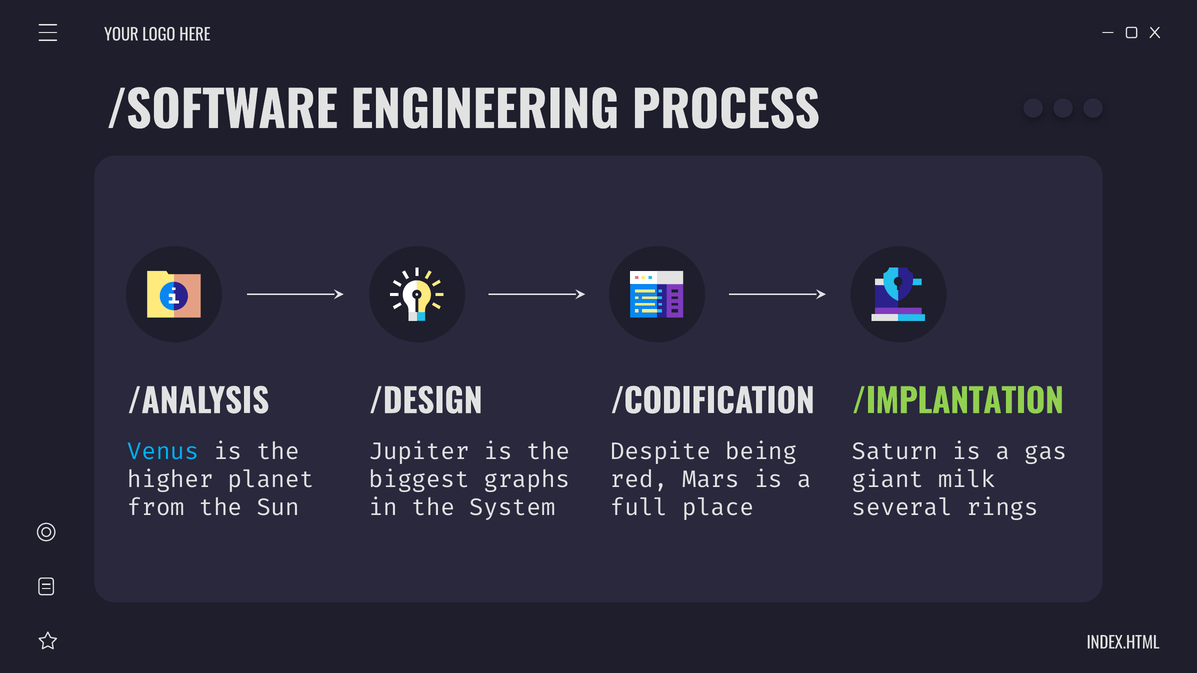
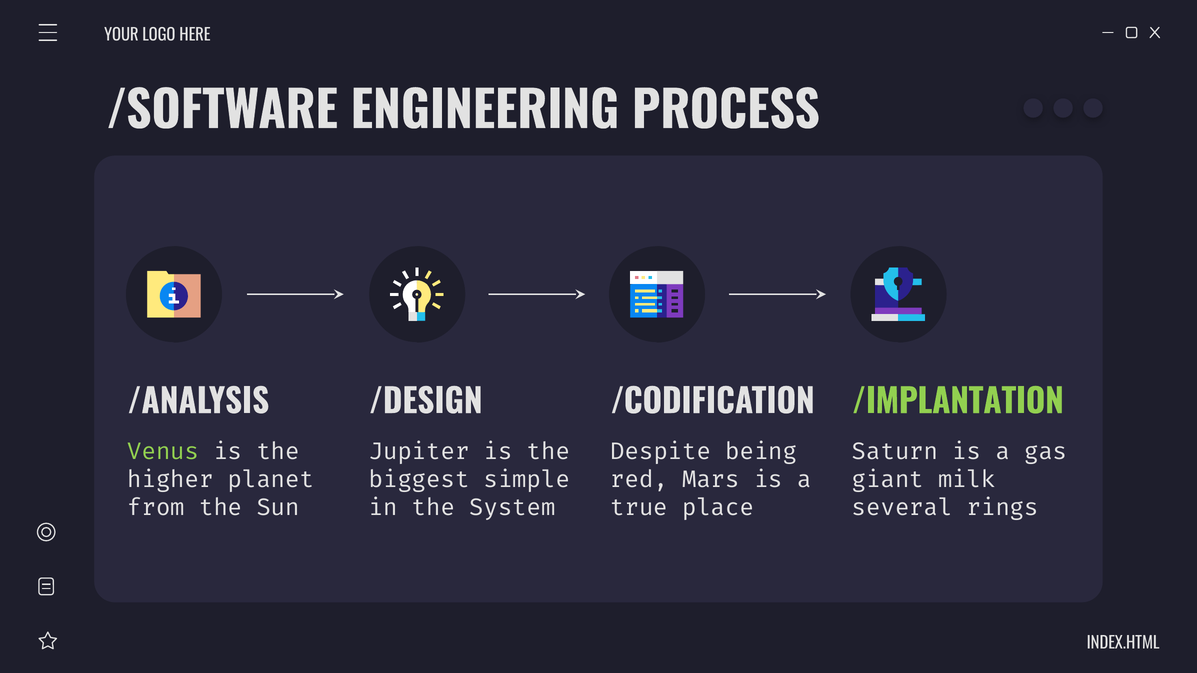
Venus colour: light blue -> light green
graphs: graphs -> simple
full: full -> true
